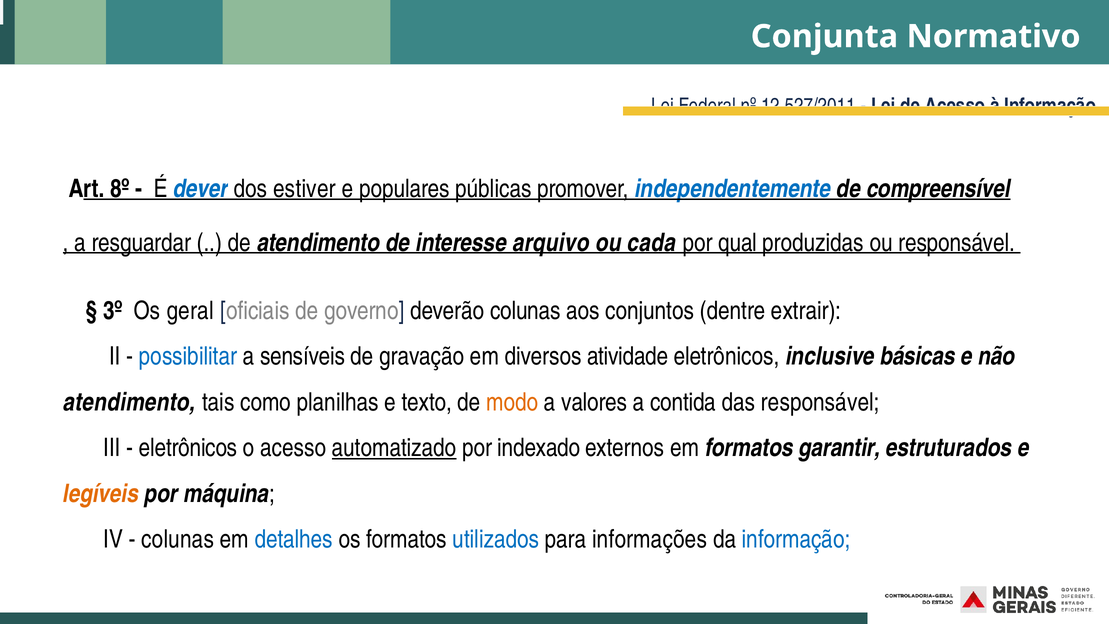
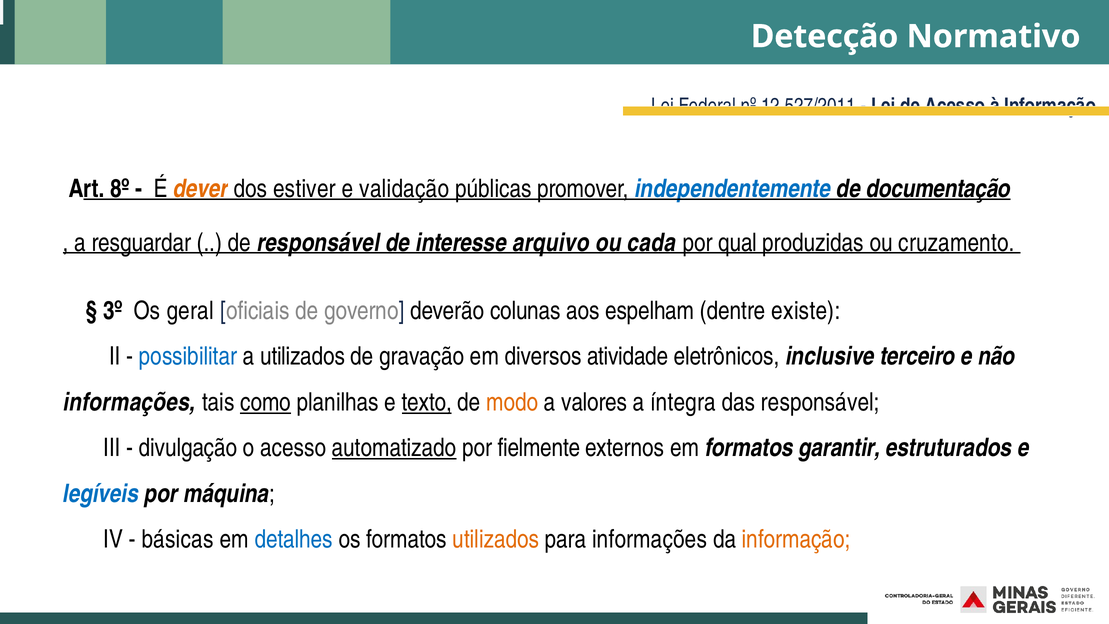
Conjunta: Conjunta -> Detecção
dever colour: blue -> orange
populares: populares -> validação
compreensível: compreensível -> documentação
de atendimento: atendimento -> responsável
ou responsável: responsável -> cruzamento
conjuntos: conjuntos -> espelham
extrair: extrair -> existe
a sensíveis: sensíveis -> utilizados
básicas: básicas -> terceiro
atendimento at (129, 402): atendimento -> informações
como underline: none -> present
texto underline: none -> present
contida: contida -> íntegra
eletrônicos at (188, 448): eletrônicos -> divulgação
indexado: indexado -> fielmente
legíveis colour: orange -> blue
colunas at (178, 539): colunas -> básicas
utilizados at (496, 539) colour: blue -> orange
informação at (796, 539) colour: blue -> orange
